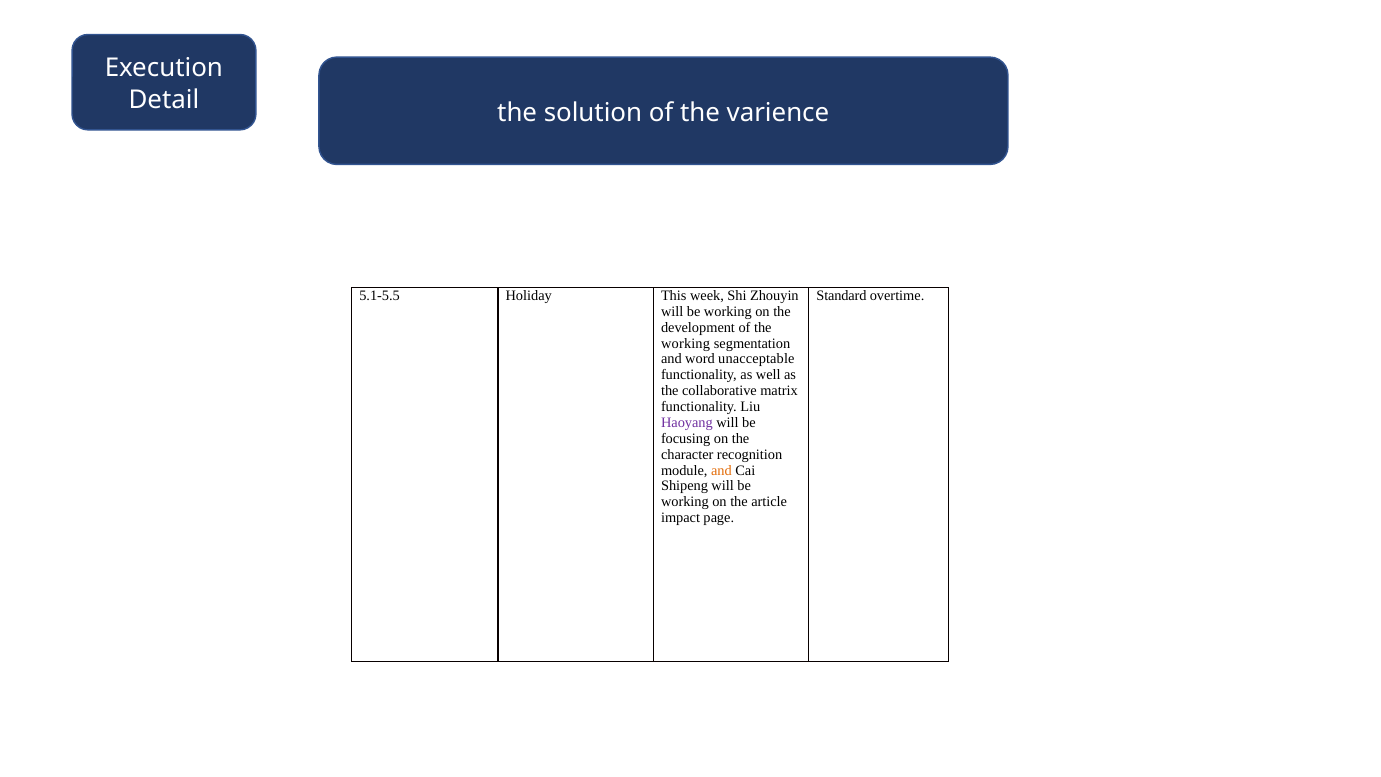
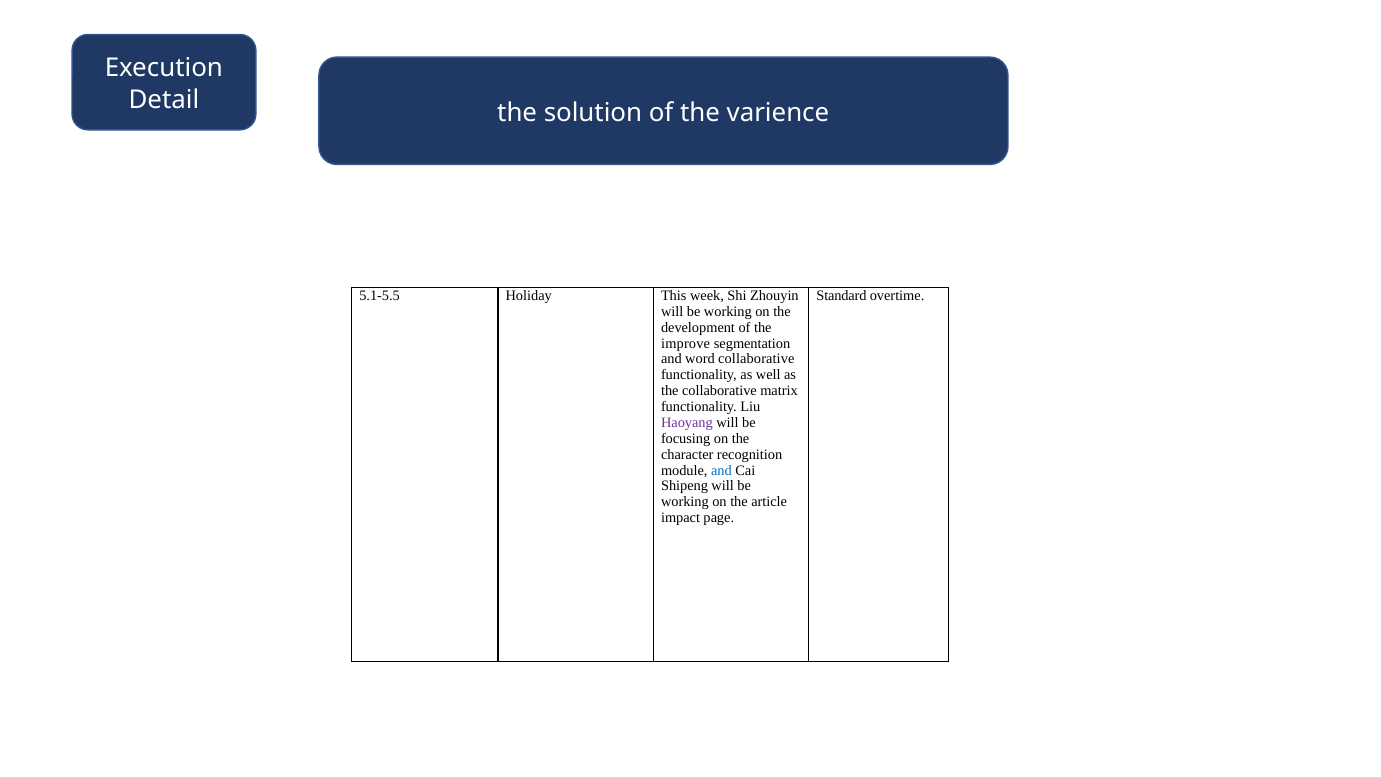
working at (686, 343): working -> improve
word unacceptable: unacceptable -> collaborative
and at (721, 470) colour: orange -> blue
